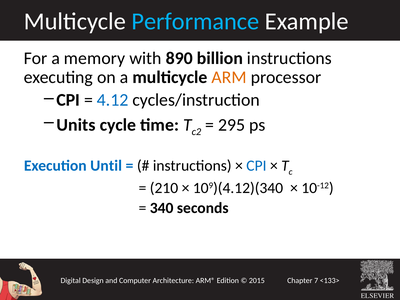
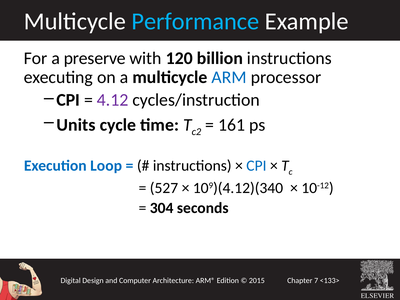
memory: memory -> preserve
890: 890 -> 120
ARM colour: orange -> blue
4.12 colour: blue -> purple
295: 295 -> 161
Until: Until -> Loop
210: 210 -> 527
340: 340 -> 304
